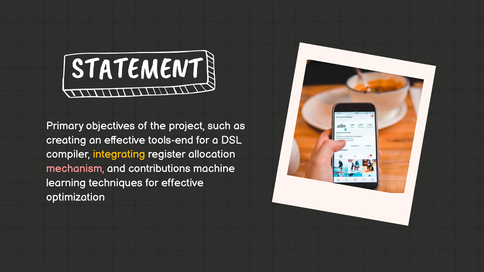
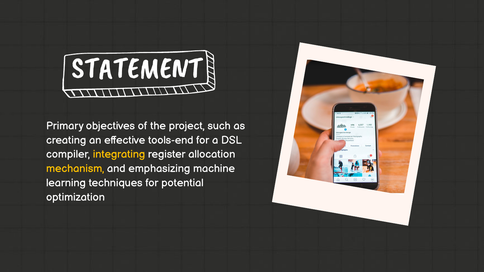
mechanism colour: pink -> yellow
contributions: contributions -> emphasizing
for effective: effective -> potential
